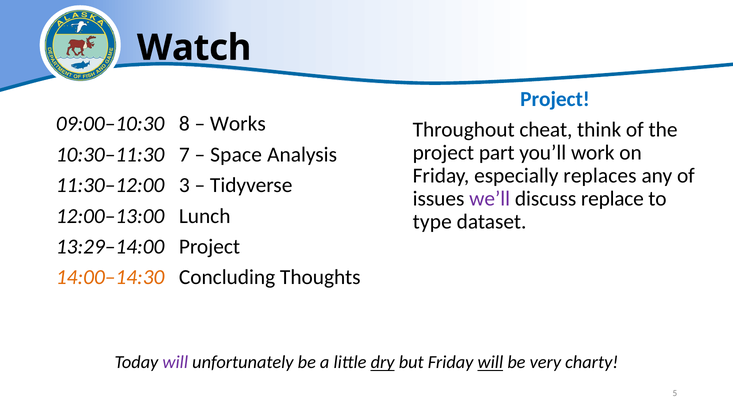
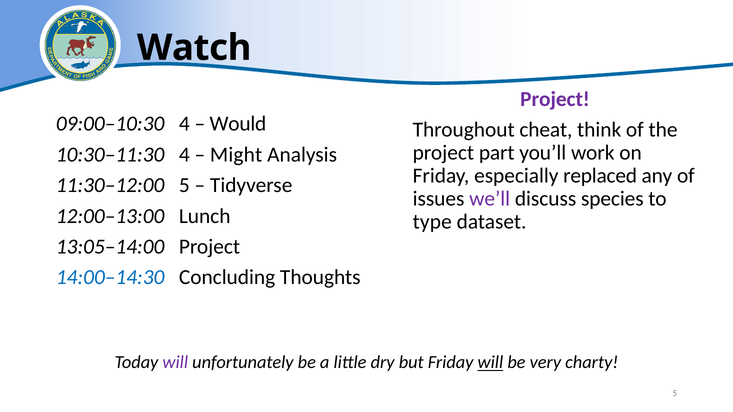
Project at (555, 99) colour: blue -> purple
09:00–10:30 8: 8 -> 4
Works: Works -> Would
10:30–11:30 7: 7 -> 4
Space: Space -> Might
replaces: replaces -> replaced
11:30–12:00 3: 3 -> 5
replace: replace -> species
13:29–14:00: 13:29–14:00 -> 13:05–14:00
14:00–14:30 colour: orange -> blue
dry underline: present -> none
